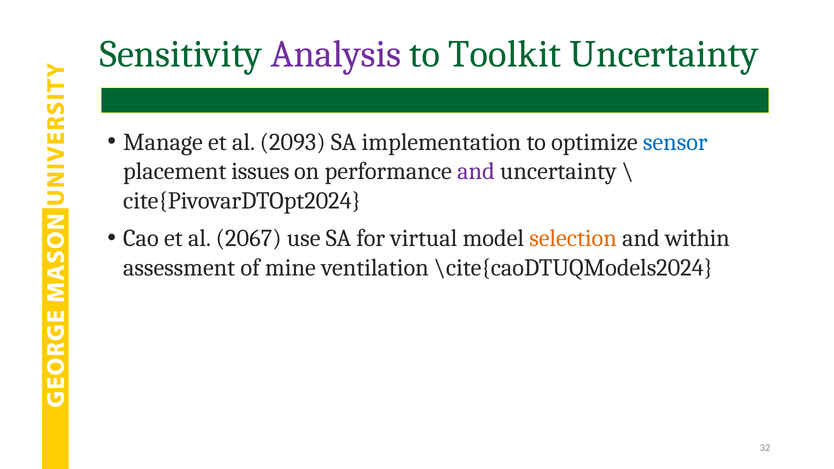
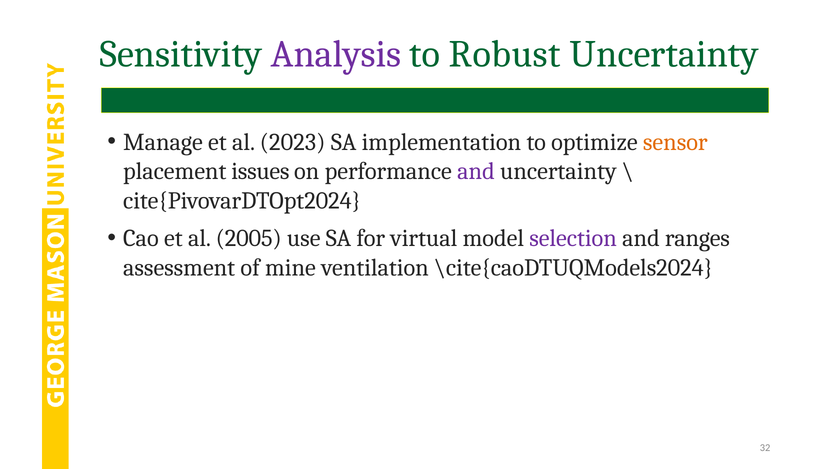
Toolkit: Toolkit -> Robust
2093: 2093 -> 2023
sensor colour: blue -> orange
2067: 2067 -> 2005
selection colour: orange -> purple
within: within -> ranges
